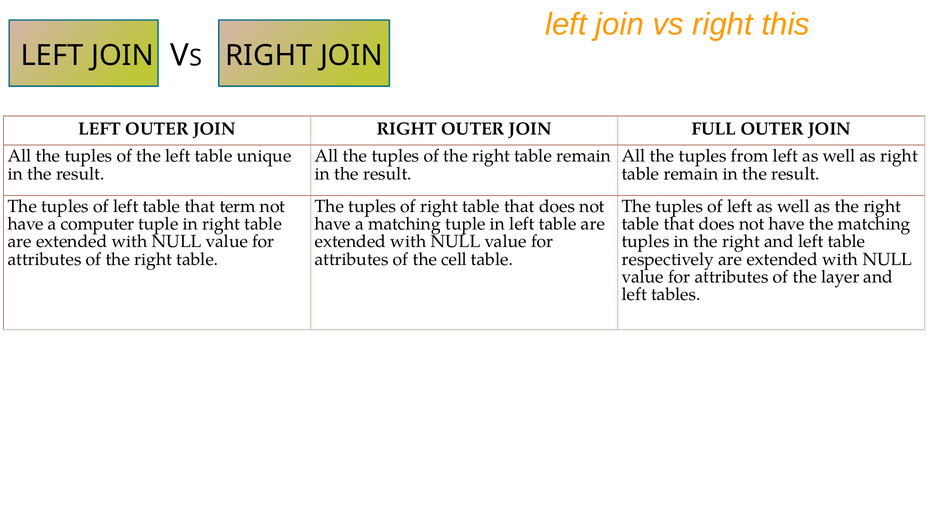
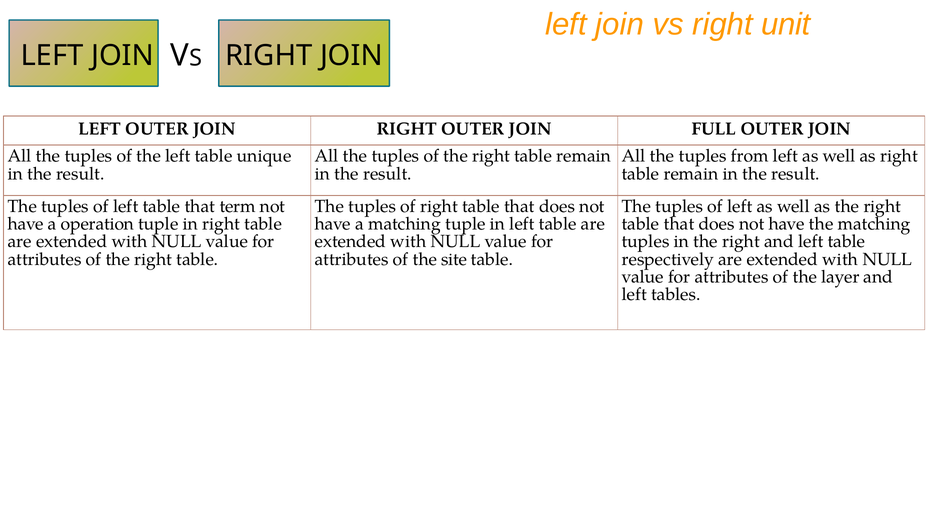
this: this -> unit
computer: computer -> operation
cell: cell -> site
